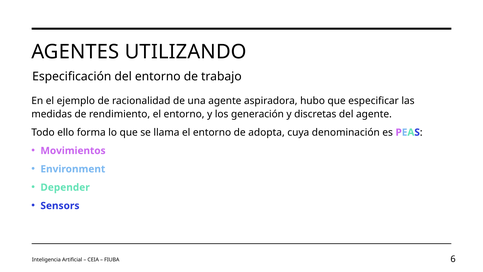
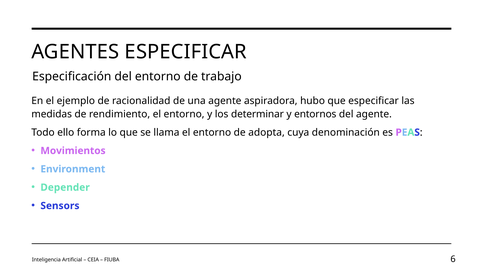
AGENTES UTILIZANDO: UTILIZANDO -> ESPECIFICAR
generación: generación -> determinar
discretas: discretas -> entornos
